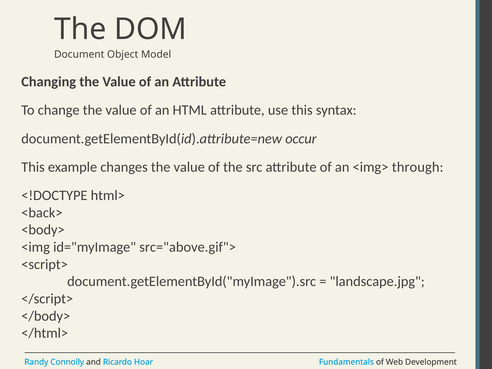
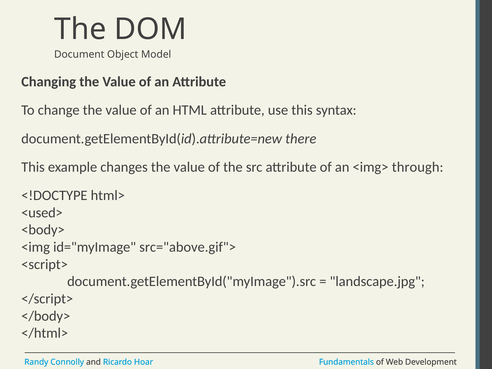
occur: occur -> there
<back>: <back> -> <used>
